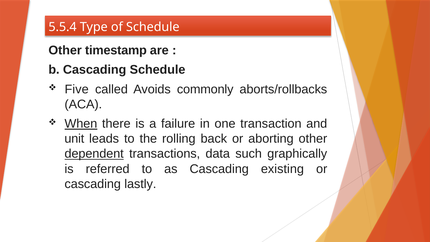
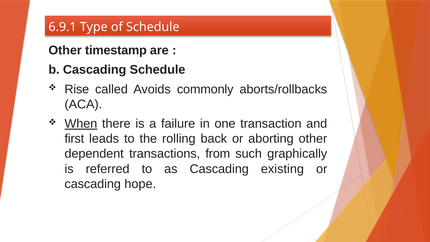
5.5.4: 5.5.4 -> 6.9.1
Five: Five -> Rise
unit: unit -> first
dependent underline: present -> none
data: data -> from
lastly: lastly -> hope
